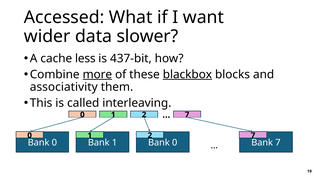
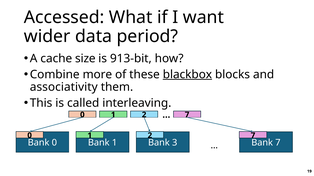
slower: slower -> period
less: less -> size
437-bit: 437-bit -> 913-bit
more underline: present -> none
1 Bank 0: 0 -> 3
